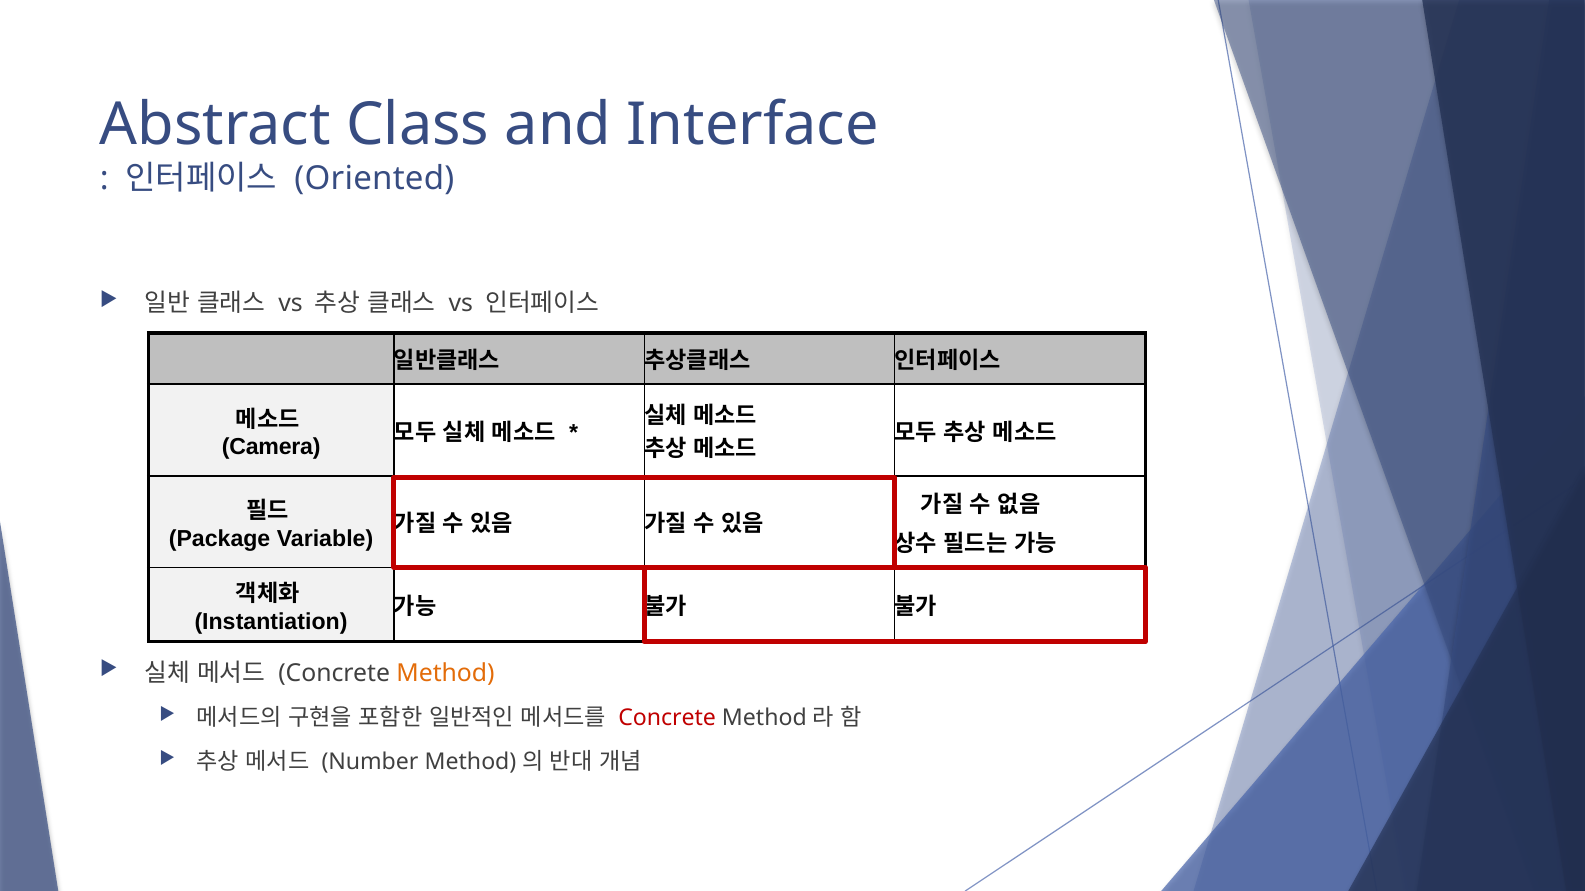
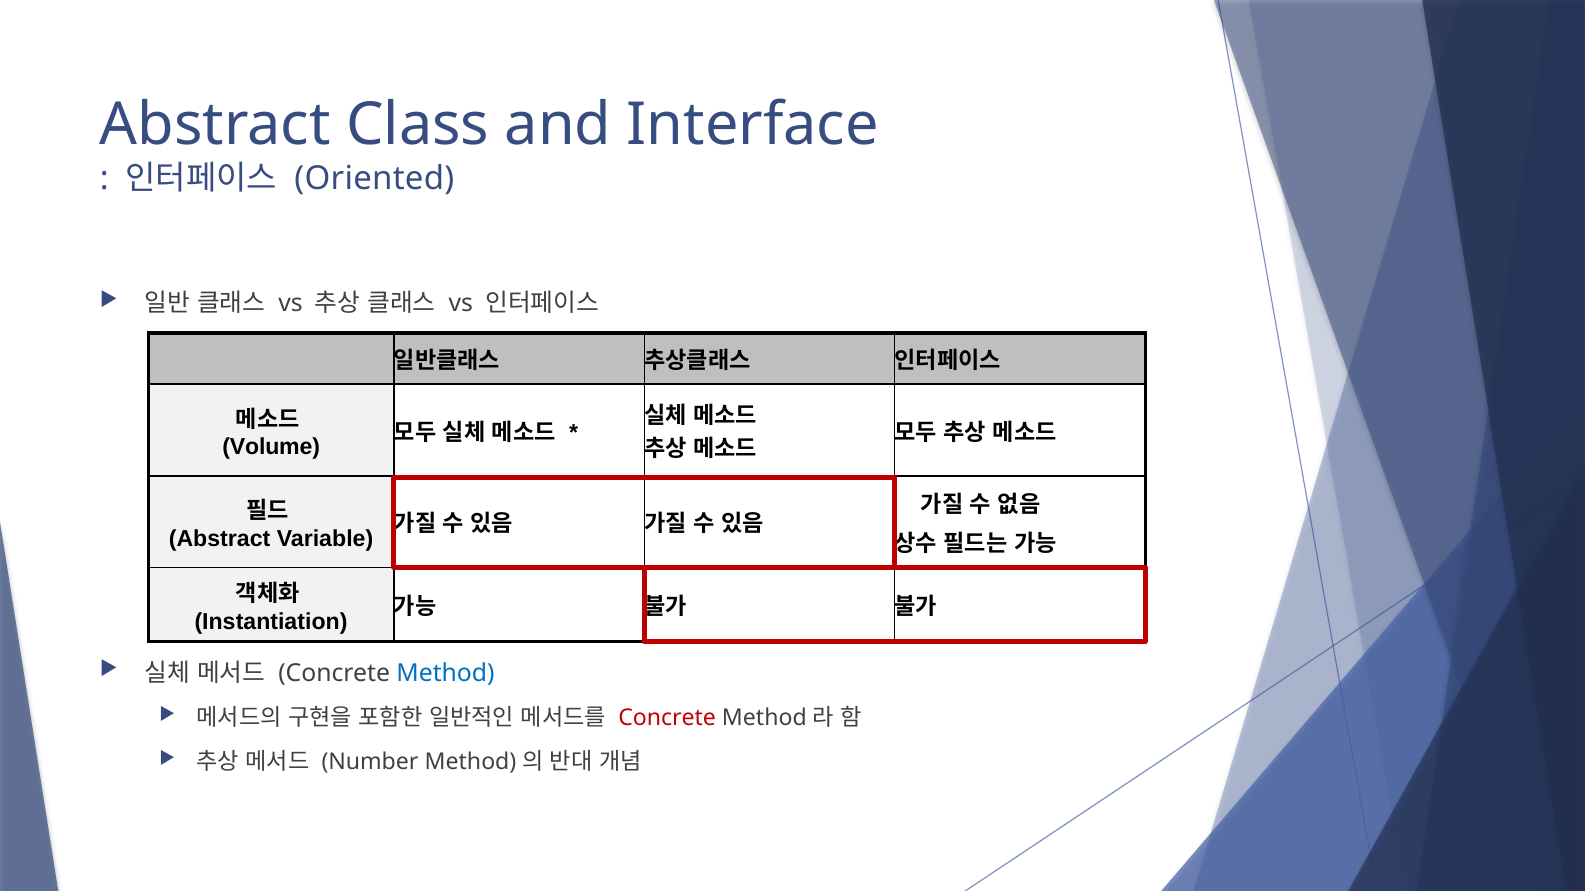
Camera: Camera -> Volume
Package at (220, 539): Package -> Abstract
Method at (446, 673) colour: orange -> blue
